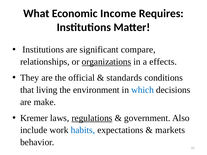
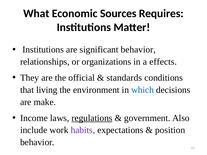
Income: Income -> Sources
significant compare: compare -> behavior
organizations underline: present -> none
Kremer: Kremer -> Income
habits colour: blue -> purple
markets: markets -> position
